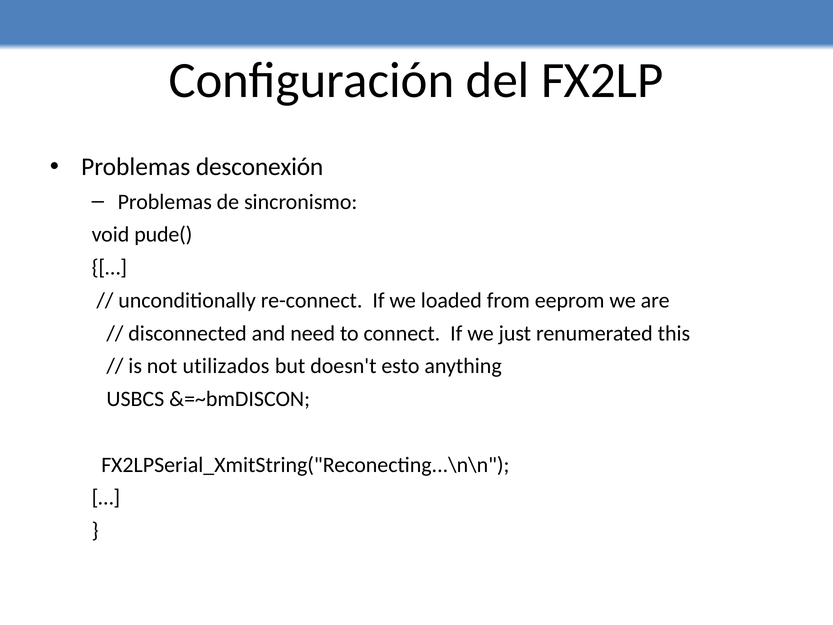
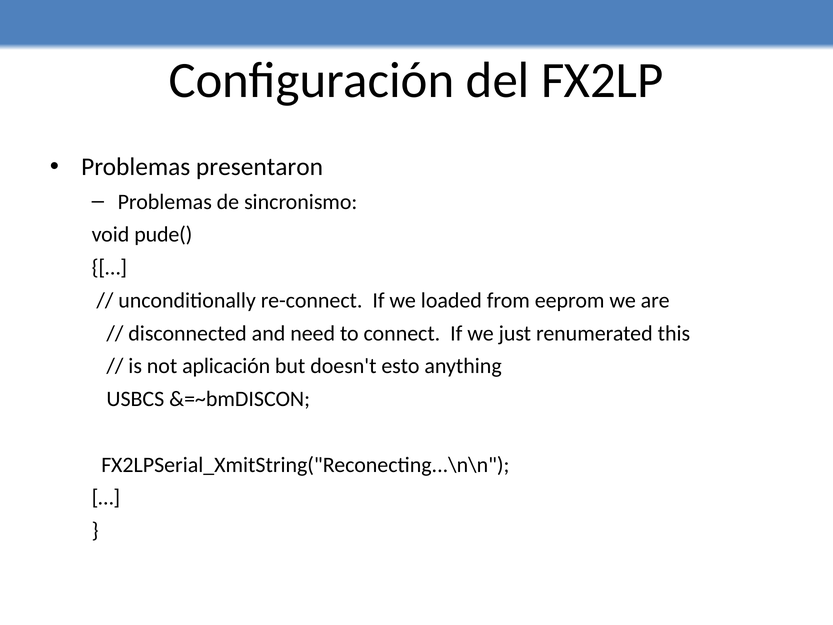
desconexión: desconexión -> presentaron
utilizados: utilizados -> aplicación
